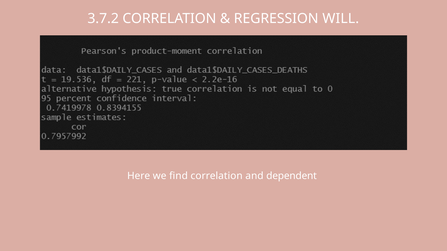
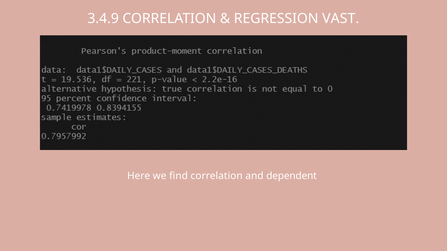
3.7.2: 3.7.2 -> 3.4.9
WILL: WILL -> VAST
